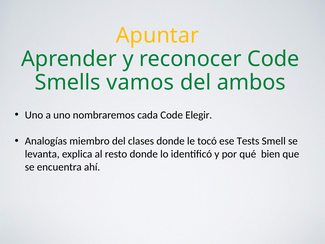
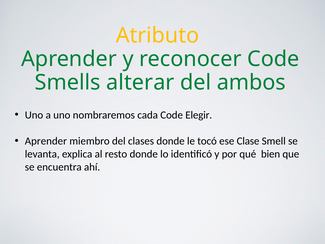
Apuntar: Apuntar -> Atributo
vamos: vamos -> alterar
Analogías at (46, 141): Analogías -> Aprender
Tests: Tests -> Clase
